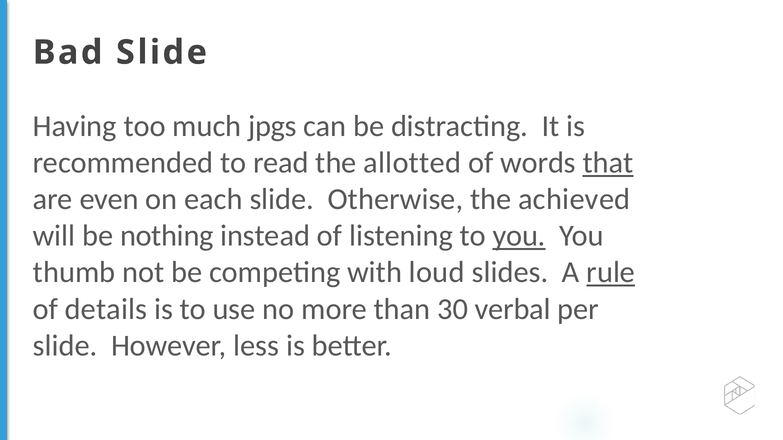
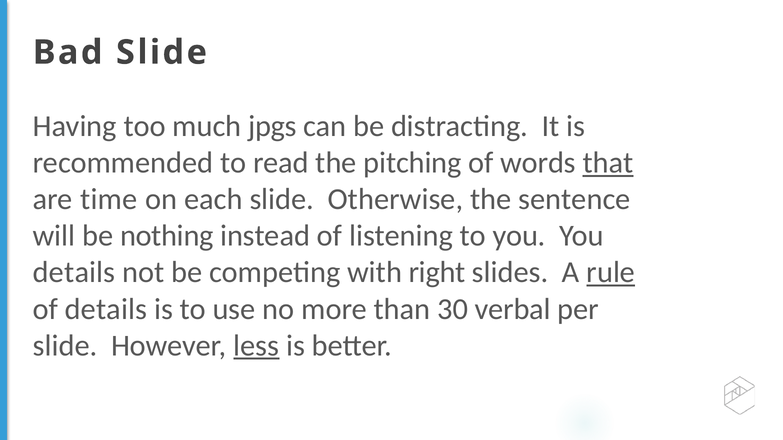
allotted: allotted -> pitching
even: even -> time
achieved: achieved -> sentence
you at (519, 236) underline: present -> none
thumb at (74, 273): thumb -> details
loud: loud -> right
less underline: none -> present
